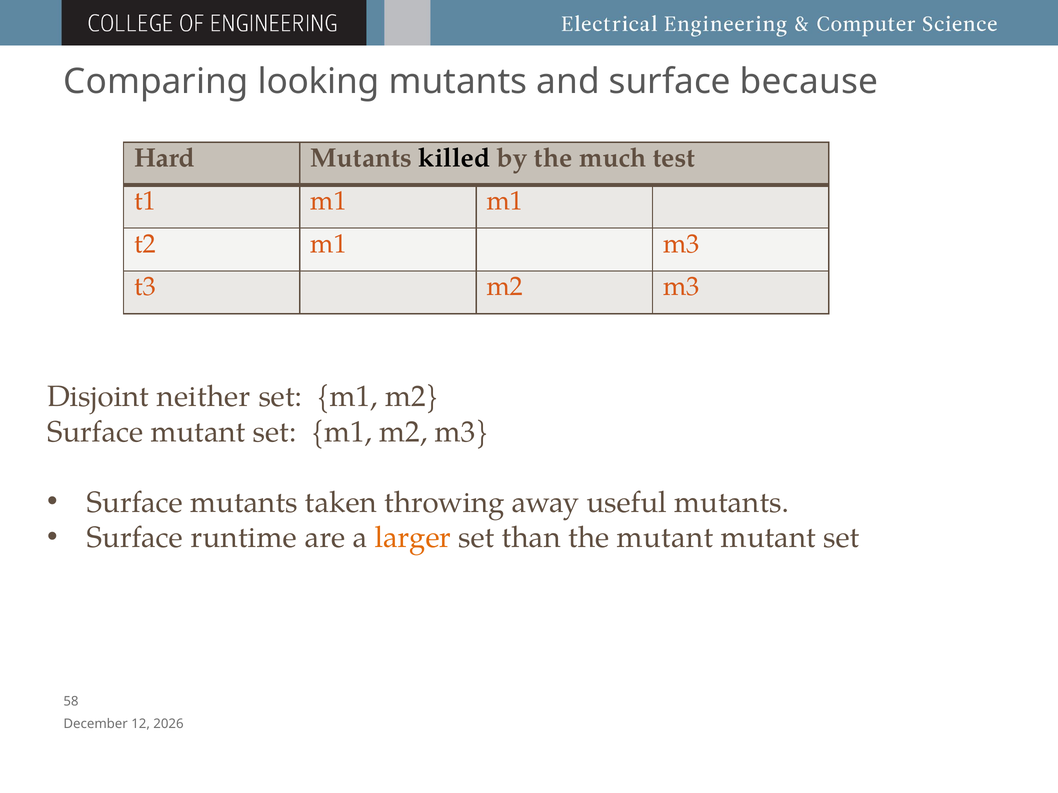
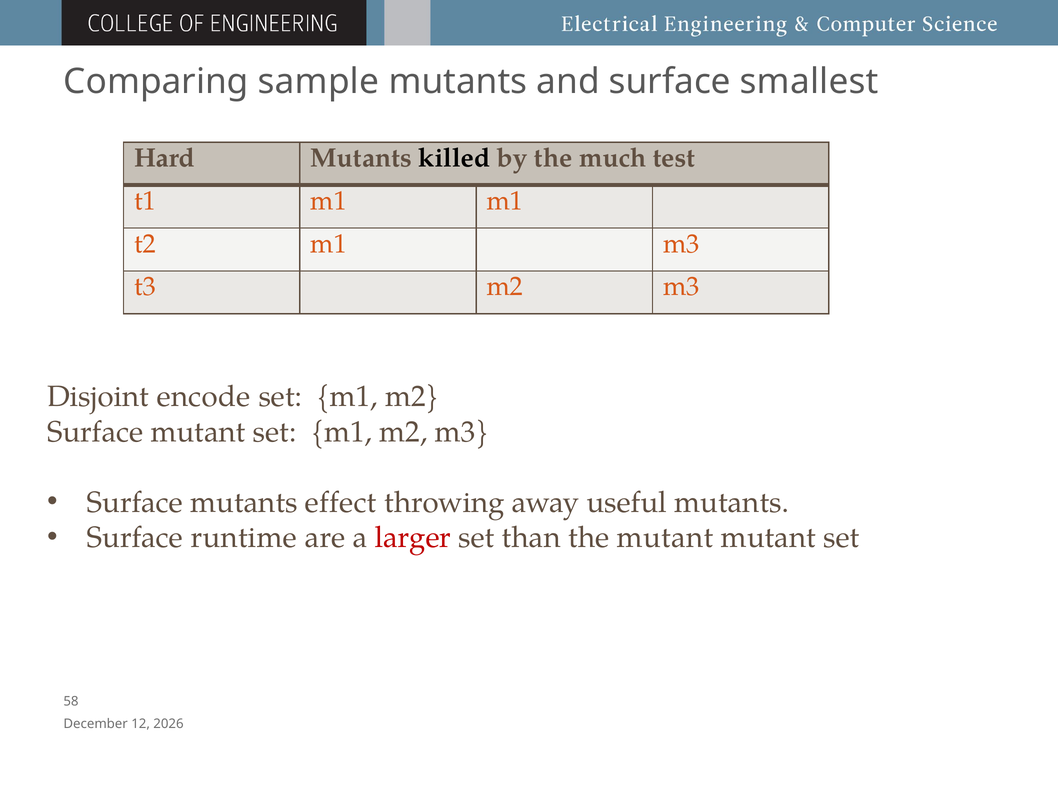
looking: looking -> sample
because: because -> smallest
neither: neither -> encode
taken: taken -> effect
larger colour: orange -> red
